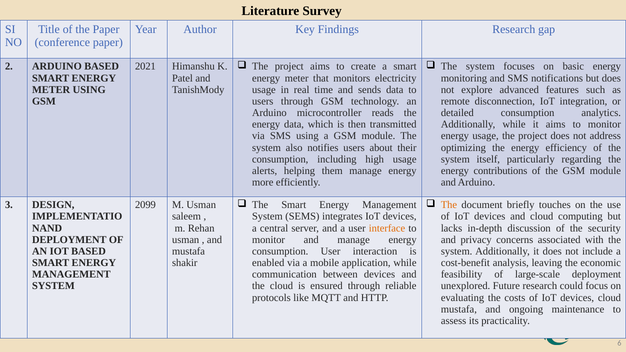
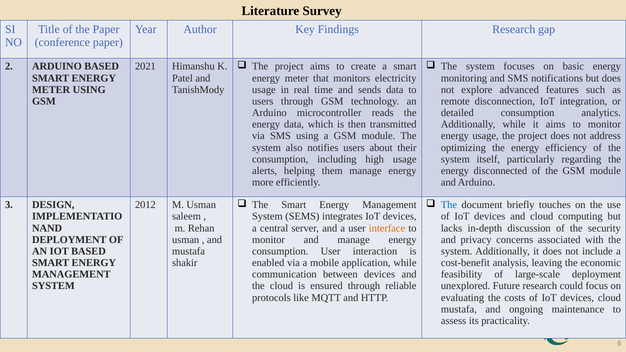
contributions: contributions -> disconnected
The at (449, 205) colour: orange -> blue
2099: 2099 -> 2012
